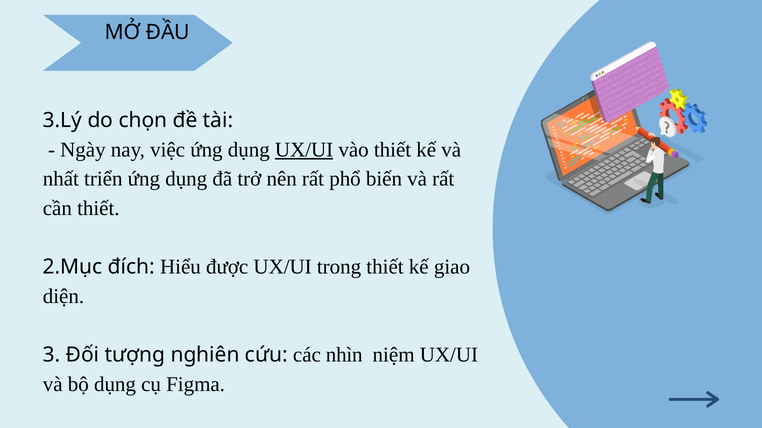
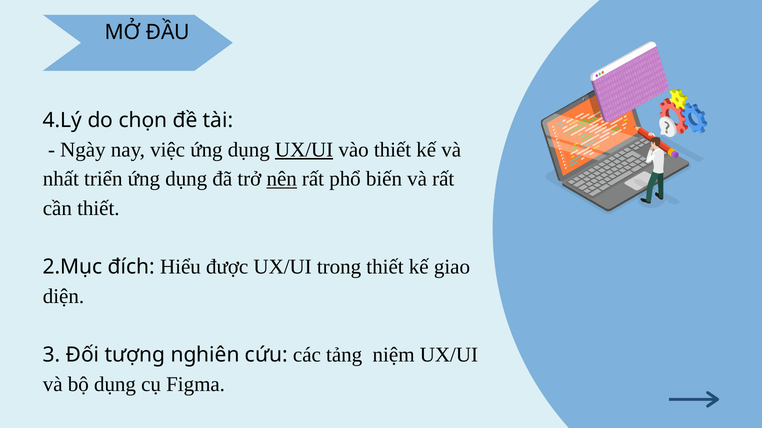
3.Lý: 3.Lý -> 4.Lý
nên underline: none -> present
nhìn: nhìn -> tảng
